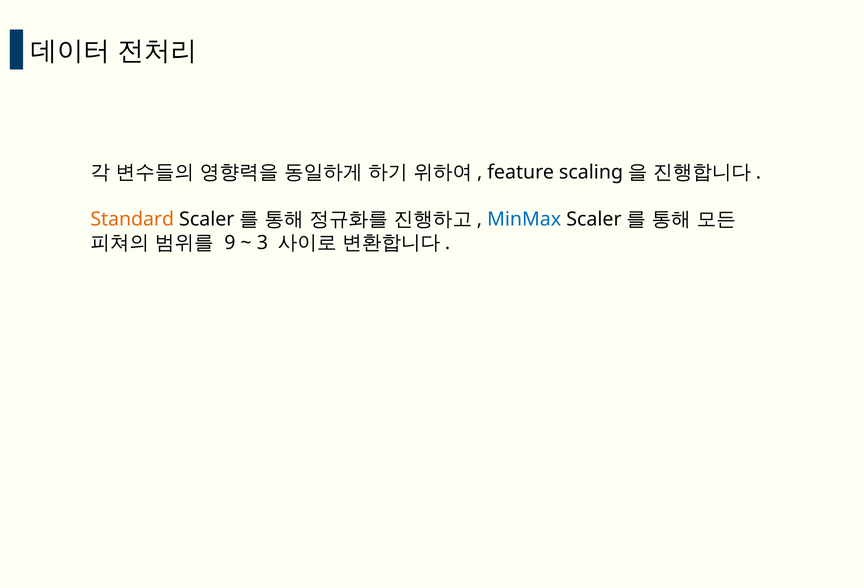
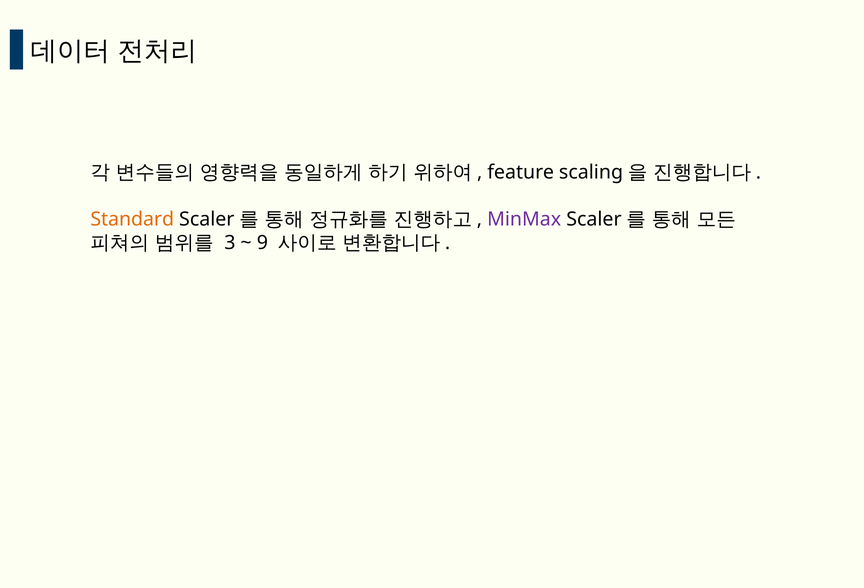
MinMax colour: blue -> purple
9: 9 -> 3
3: 3 -> 9
